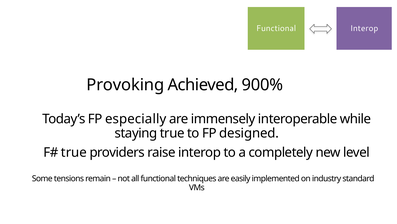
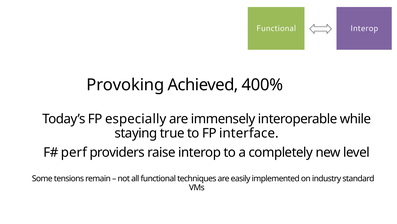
900%: 900% -> 400%
designed: designed -> interface
true at (74, 152): true -> perf
